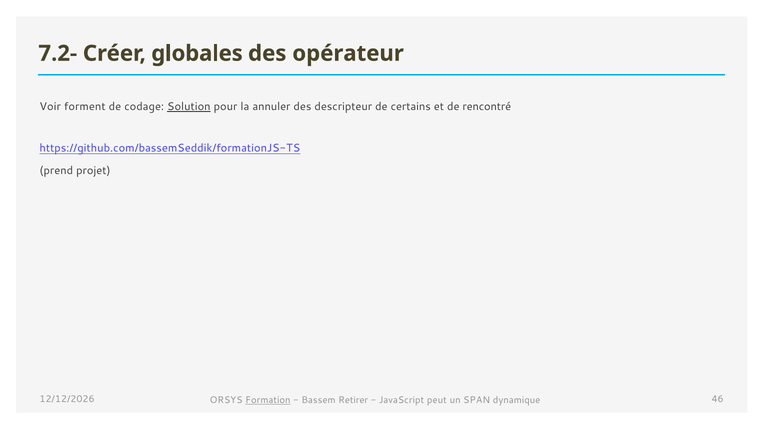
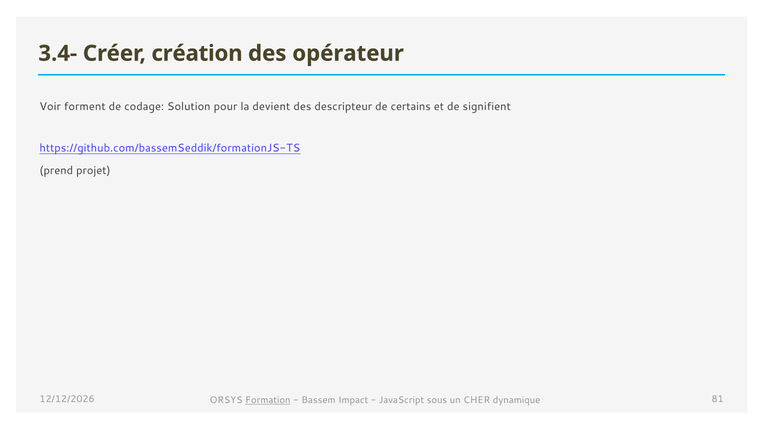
7.2-: 7.2- -> 3.4-
globales: globales -> création
Solution underline: present -> none
annuler: annuler -> devient
rencontré: rencontré -> signifient
Retirer: Retirer -> Impact
peut: peut -> sous
SPAN: SPAN -> CHER
46: 46 -> 81
